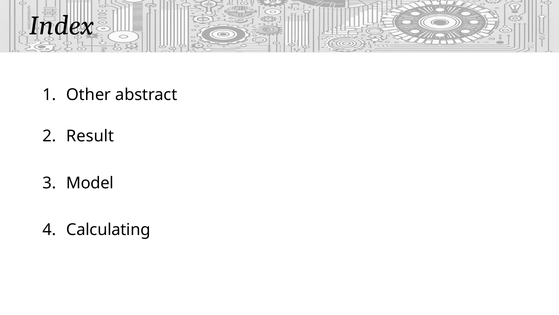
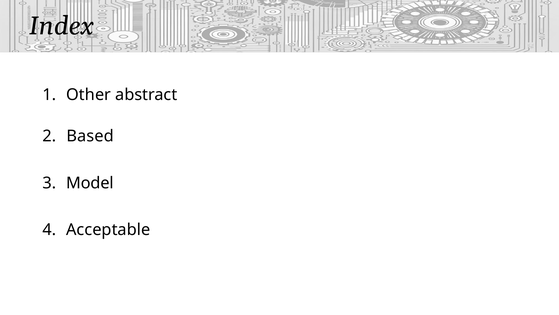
Result: Result -> Based
Calculating: Calculating -> Acceptable
